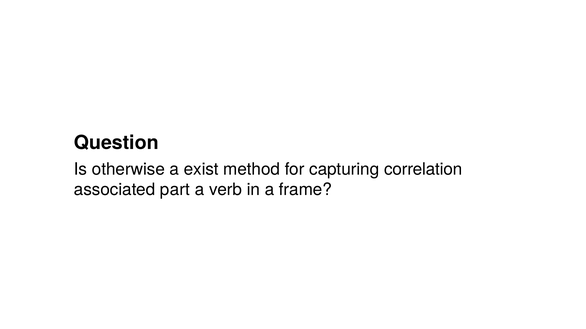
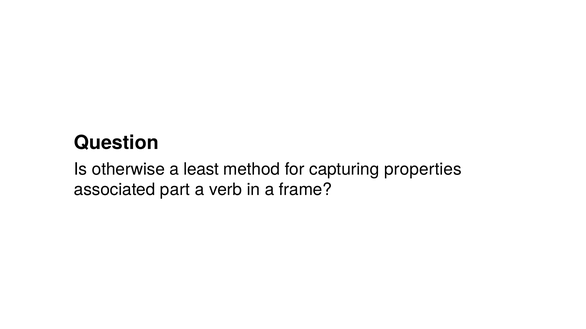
exist: exist -> least
correlation: correlation -> properties
